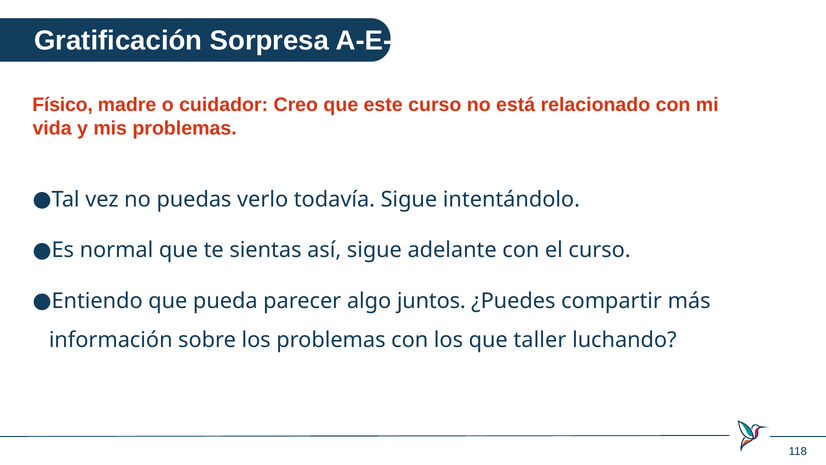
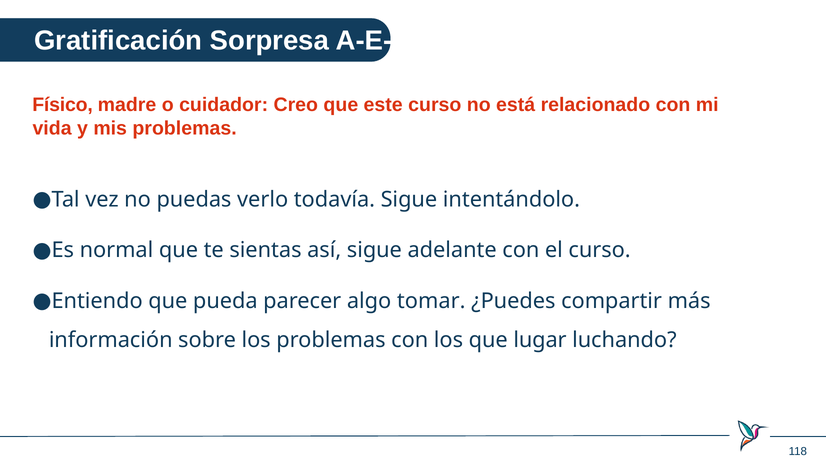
juntos: juntos -> tomar
taller: taller -> lugar
